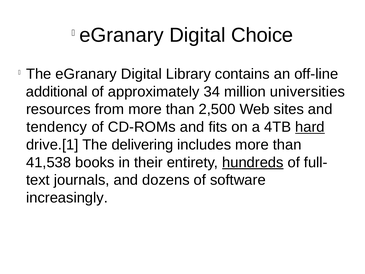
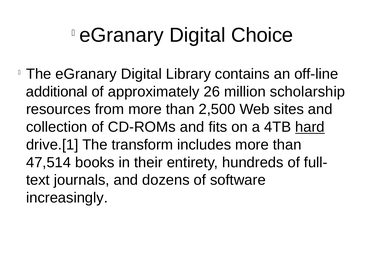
34: 34 -> 26
universities: universities -> scholarship
tendency: tendency -> collection
delivering: delivering -> transform
41,538: 41,538 -> 47,514
hundreds underline: present -> none
